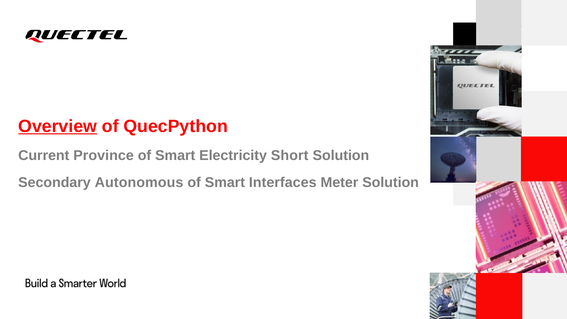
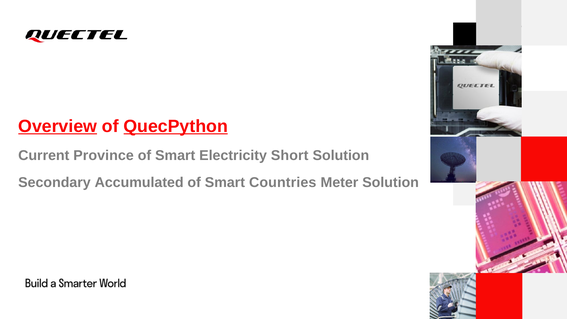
QuecPython underline: none -> present
Autonomous: Autonomous -> Accumulated
Interfaces: Interfaces -> Countries
